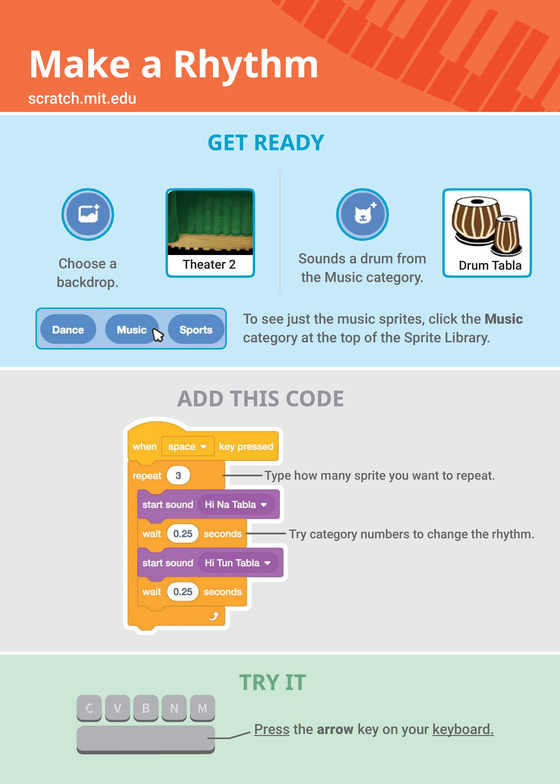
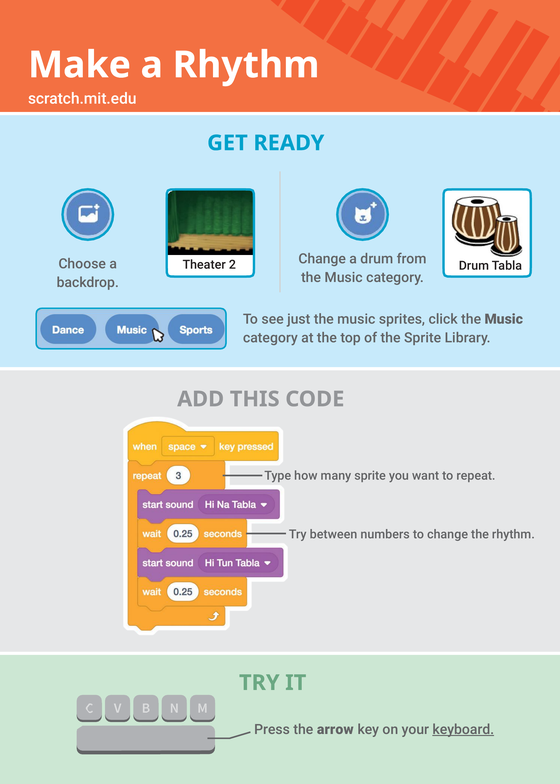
Sounds at (322, 259): Sounds -> Change
Try category: category -> between
Press underline: present -> none
